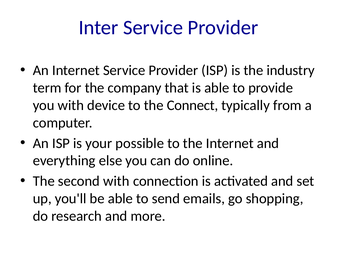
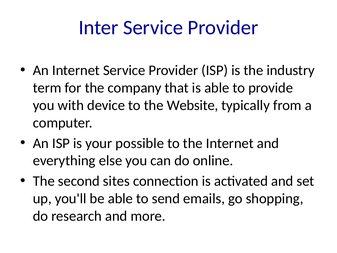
Connect: Connect -> Website
second with: with -> sites
